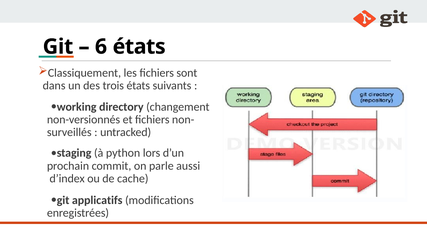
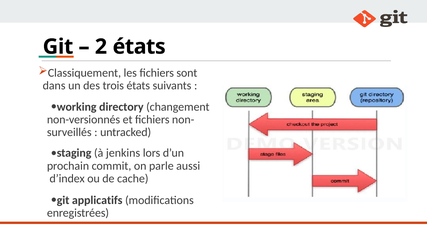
6: 6 -> 2
python: python -> jenkins
